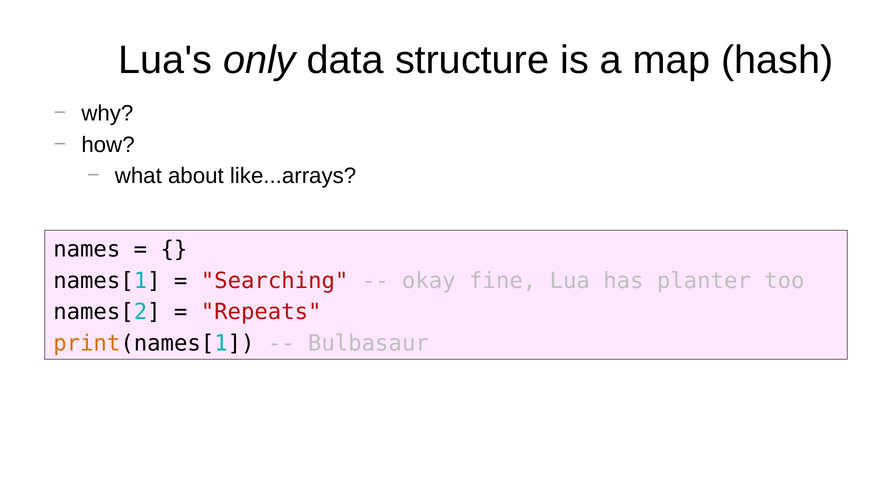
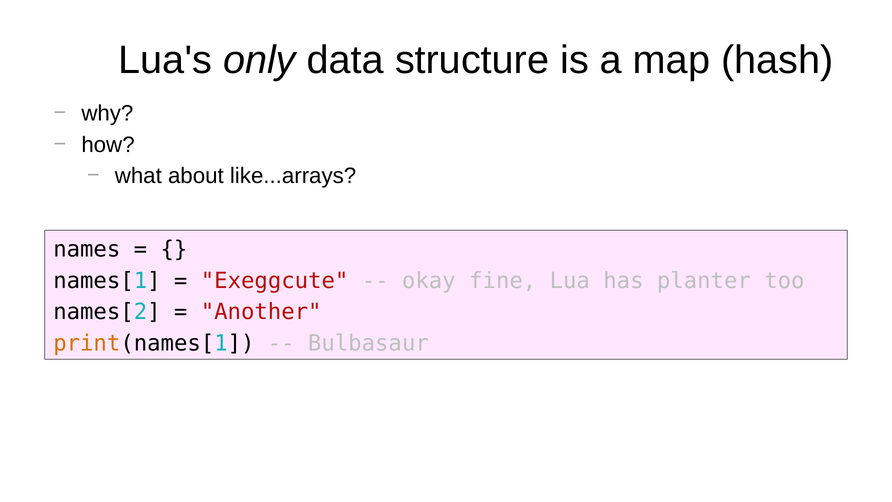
Searching: Searching -> Exeggcute
Repeats: Repeats -> Another
